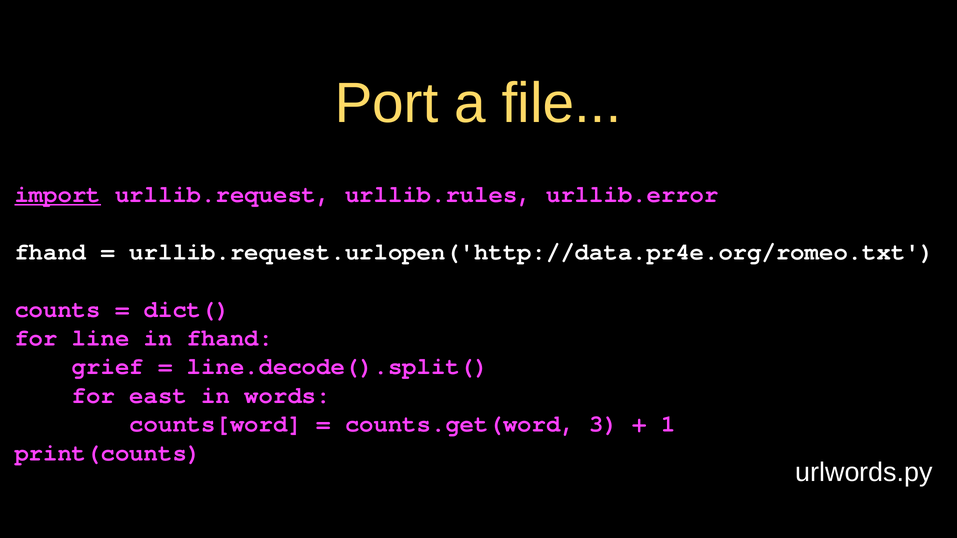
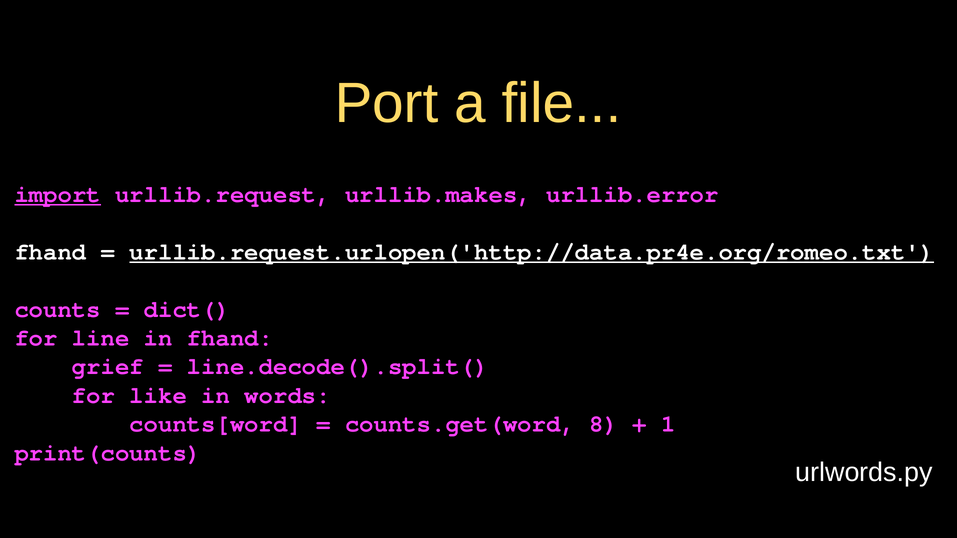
urllib.rules: urllib.rules -> urllib.makes
urllib.request.urlopen('http://data.pr4e.org/romeo.txt underline: none -> present
east: east -> like
3: 3 -> 8
